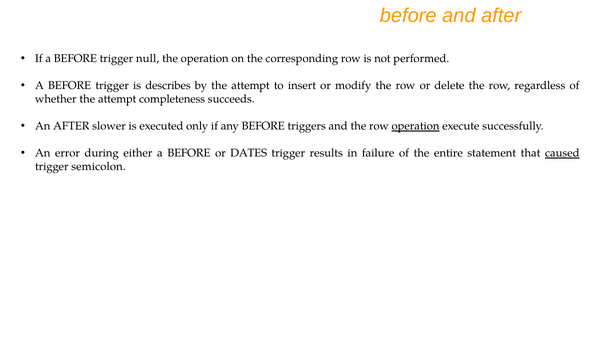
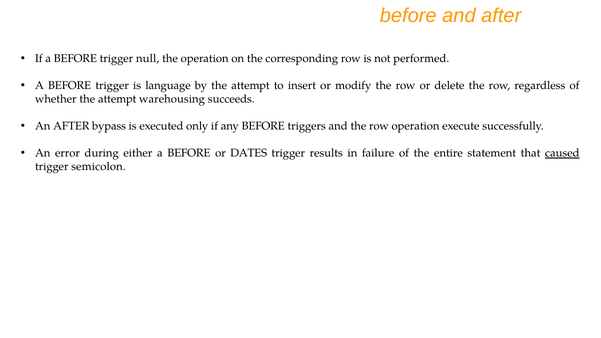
describes: describes -> language
completeness: completeness -> warehousing
slower: slower -> bypass
operation at (416, 126) underline: present -> none
